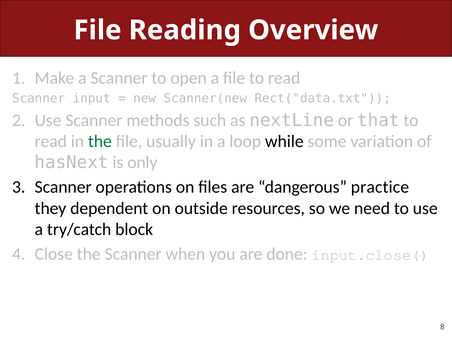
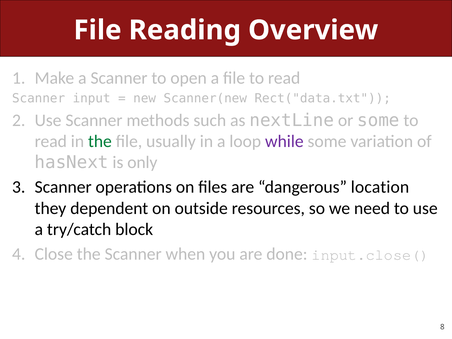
or that: that -> some
while colour: black -> purple
practice: practice -> location
